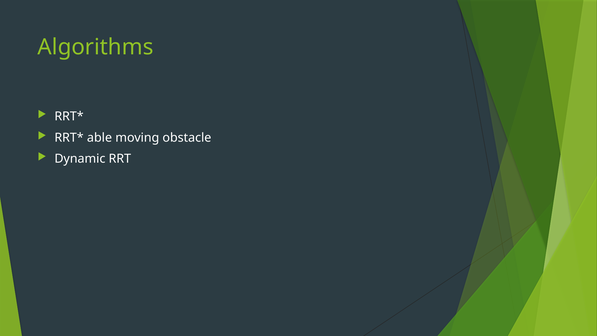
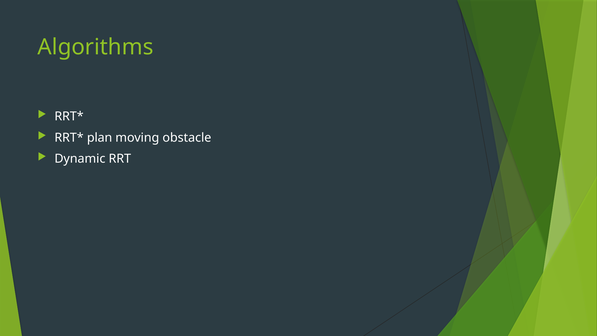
able: able -> plan
